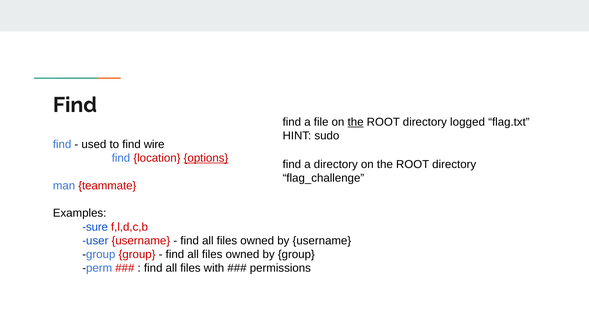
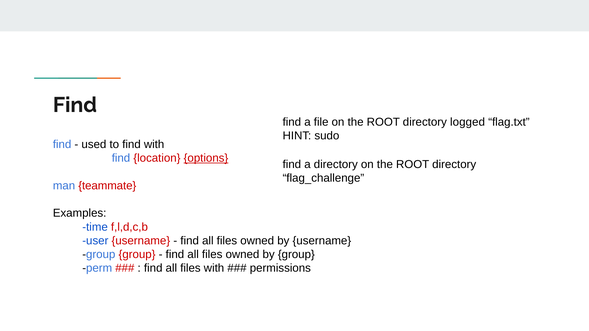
the at (356, 122) underline: present -> none
find wire: wire -> with
sure: sure -> time
